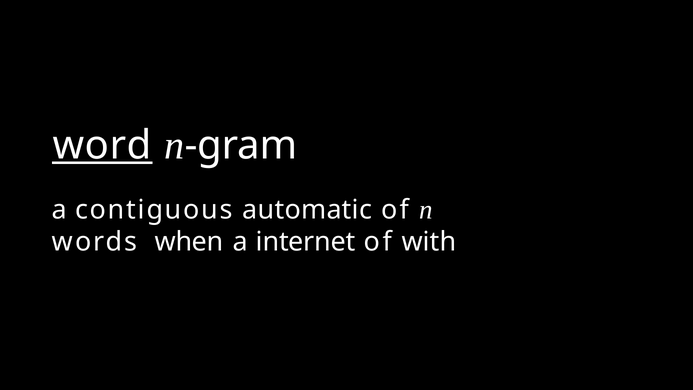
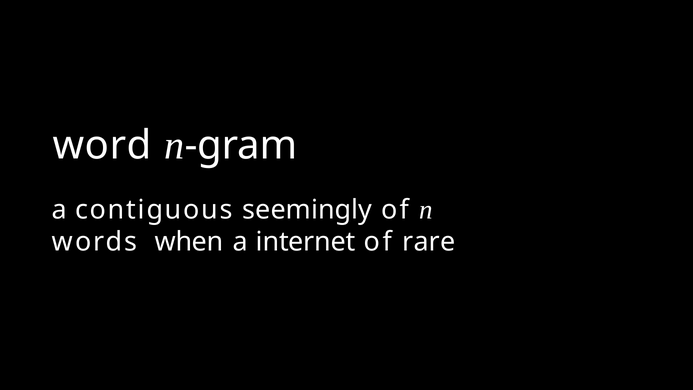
word underline: present -> none
automatic: automatic -> seemingly
with: with -> rare
